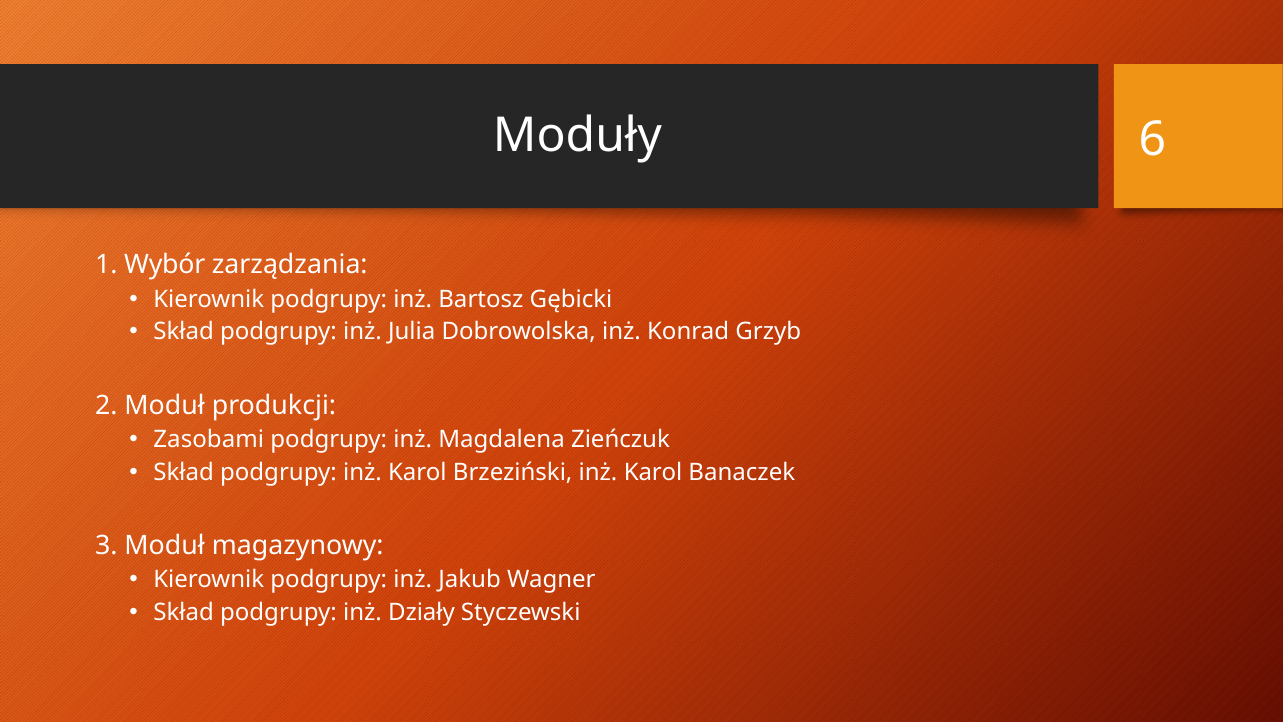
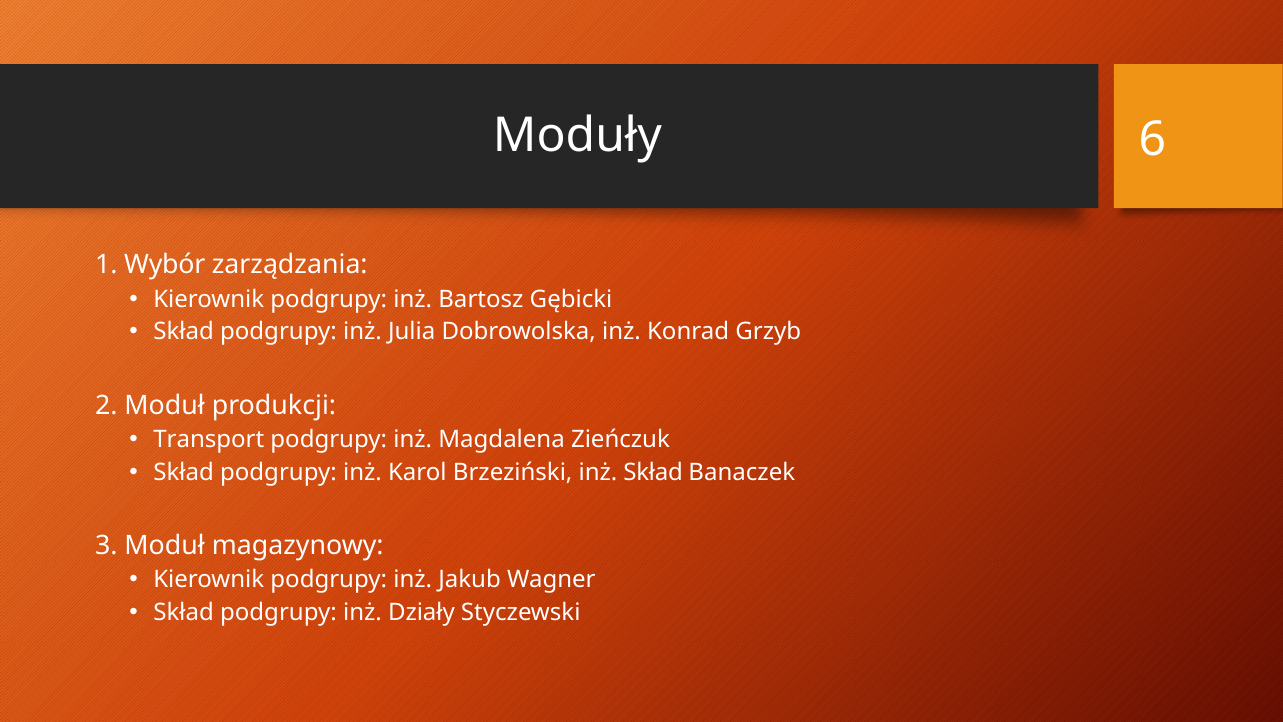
Zasobami: Zasobami -> Transport
Brzeziński inż Karol: Karol -> Skład
